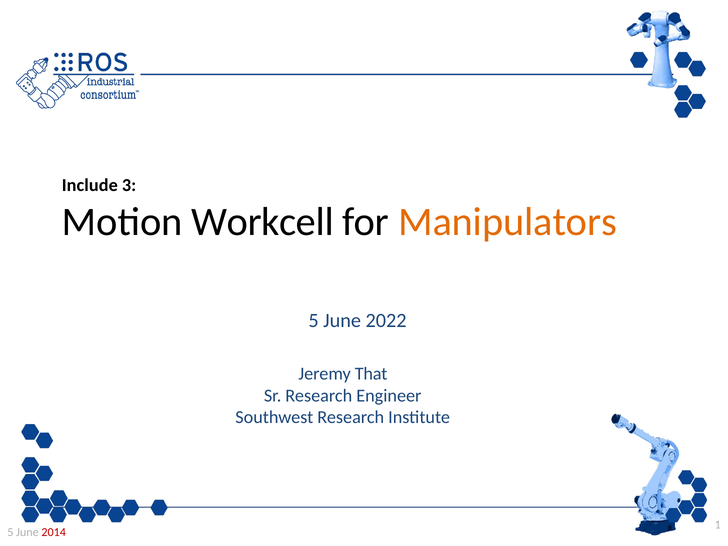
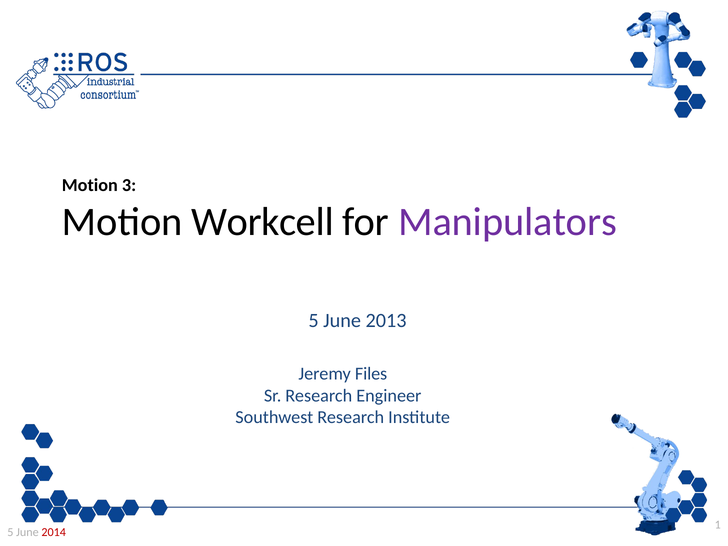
Include at (90, 185): Include -> Motion
Manipulators colour: orange -> purple
2022: 2022 -> 2013
That: That -> Files
